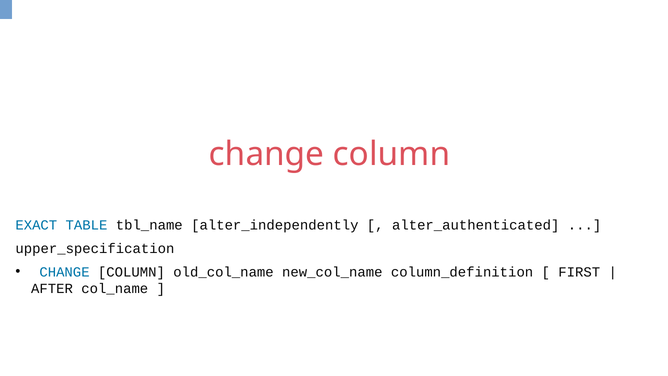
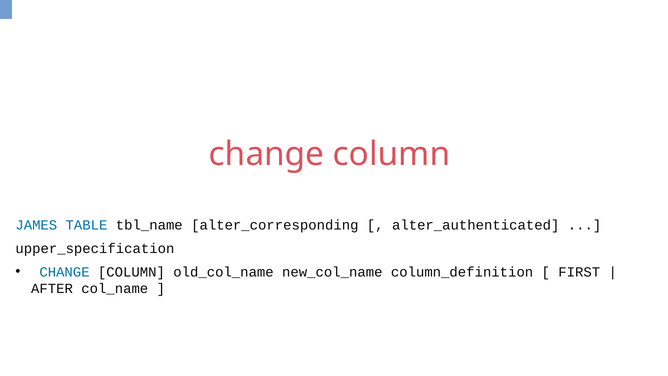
EXACT: EXACT -> JAMES
alter_independently: alter_independently -> alter_corresponding
